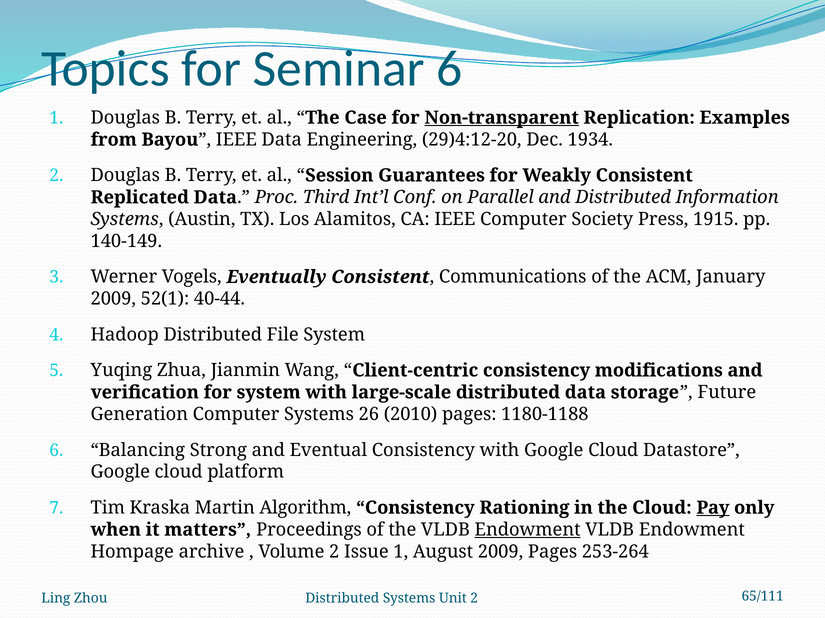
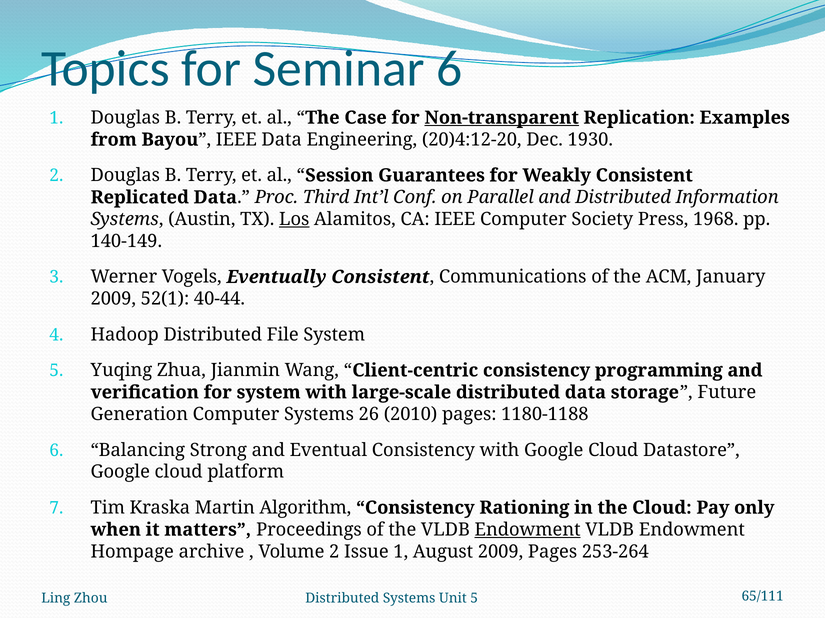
29)4:12-20: 29)4:12-20 -> 20)4:12-20
1934: 1934 -> 1930
Los underline: none -> present
1915: 1915 -> 1968
modifications: modifications -> programming
Pay underline: present -> none
Unit 2: 2 -> 5
